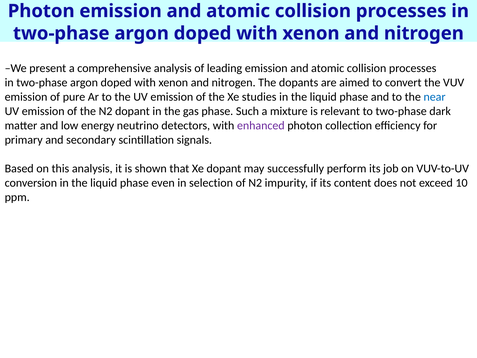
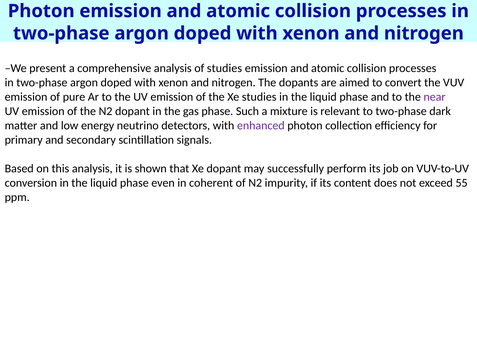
of leading: leading -> studies
near colour: blue -> purple
selection: selection -> coherent
10: 10 -> 55
